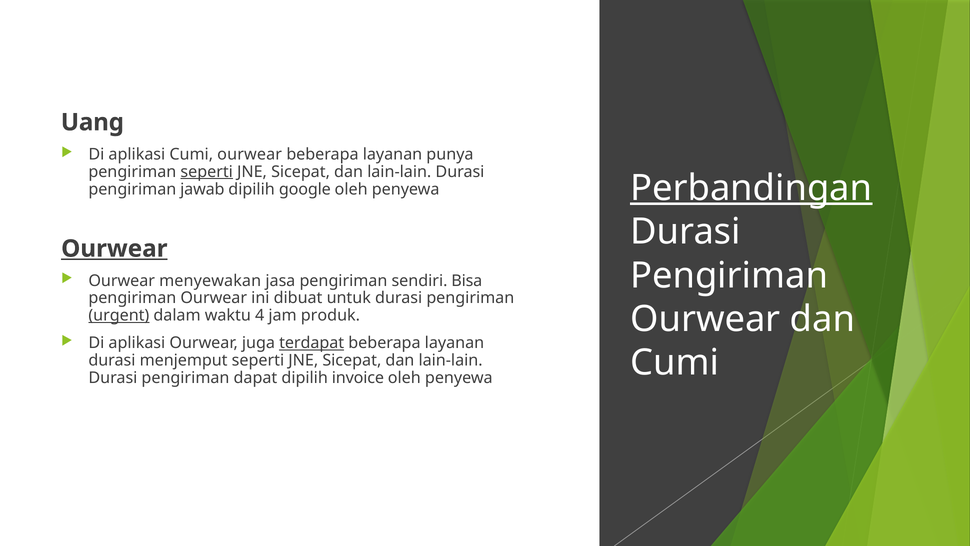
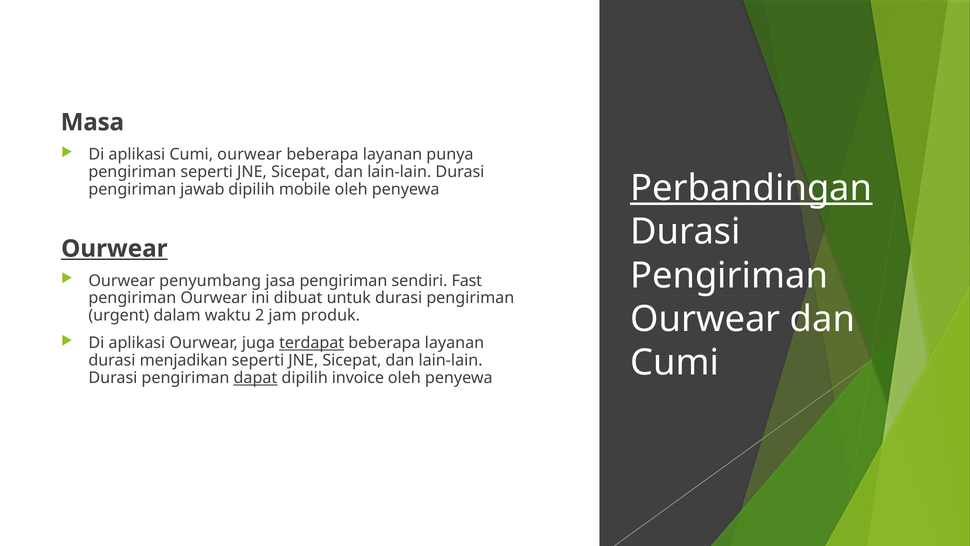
Uang: Uang -> Masa
seperti at (207, 172) underline: present -> none
google: google -> mobile
menyewakan: menyewakan -> penyumbang
Bisa: Bisa -> Fast
urgent underline: present -> none
4: 4 -> 2
menjemput: menjemput -> menjadikan
dapat underline: none -> present
